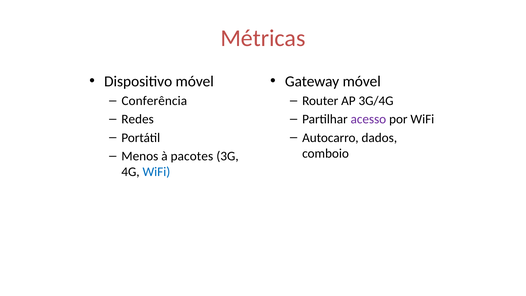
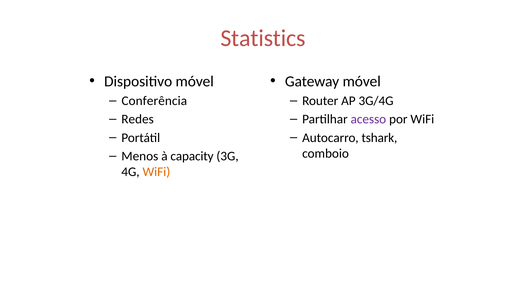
Métricas: Métricas -> Statistics
dados: dados -> tshark
pacotes: pacotes -> capacity
WiFi at (156, 172) colour: blue -> orange
